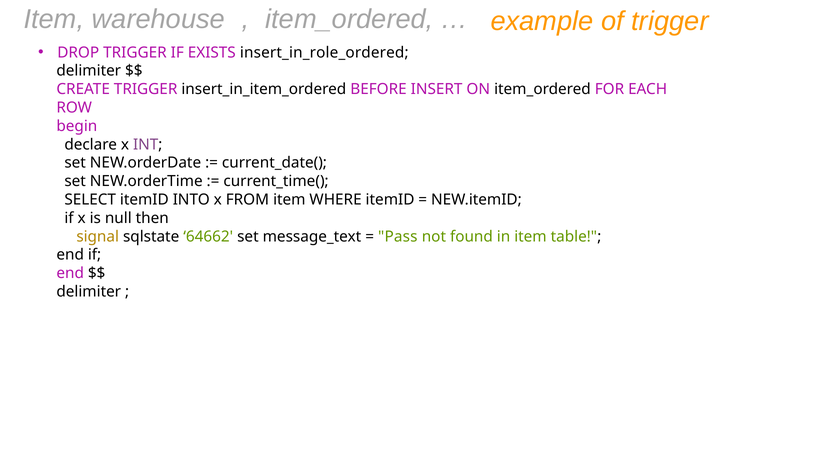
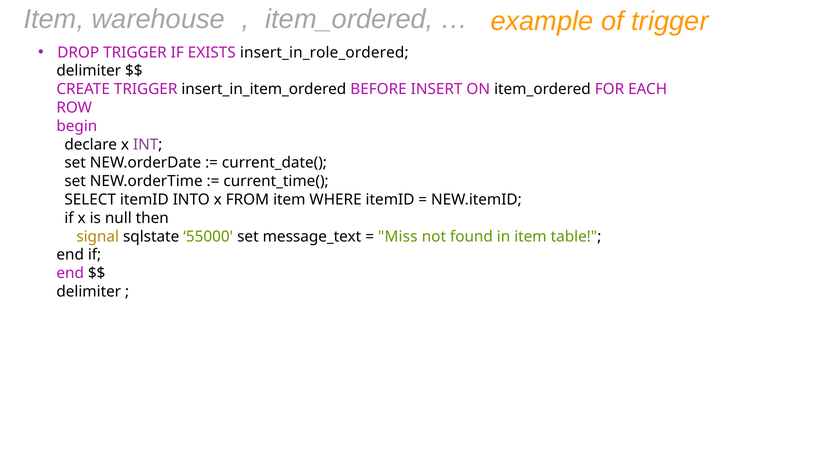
64662: 64662 -> 55000
Pass: Pass -> Miss
